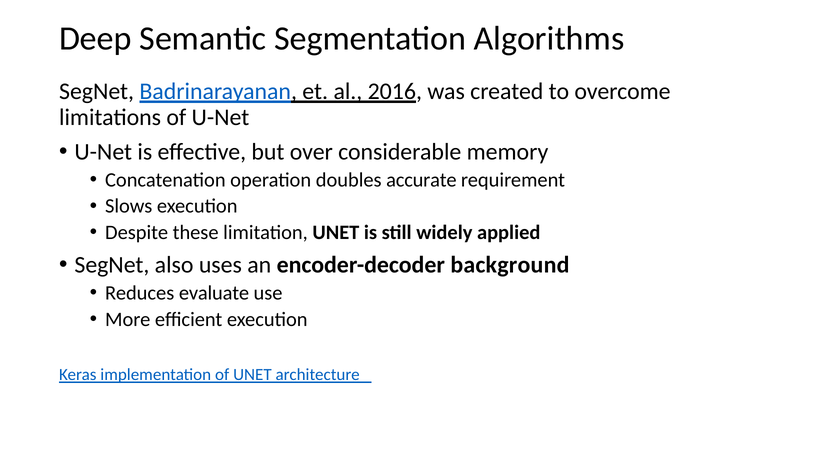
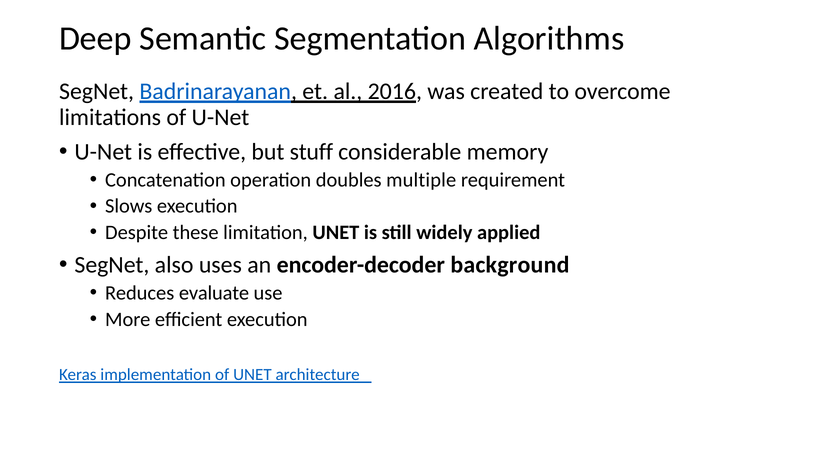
over: over -> stuff
accurate: accurate -> multiple
